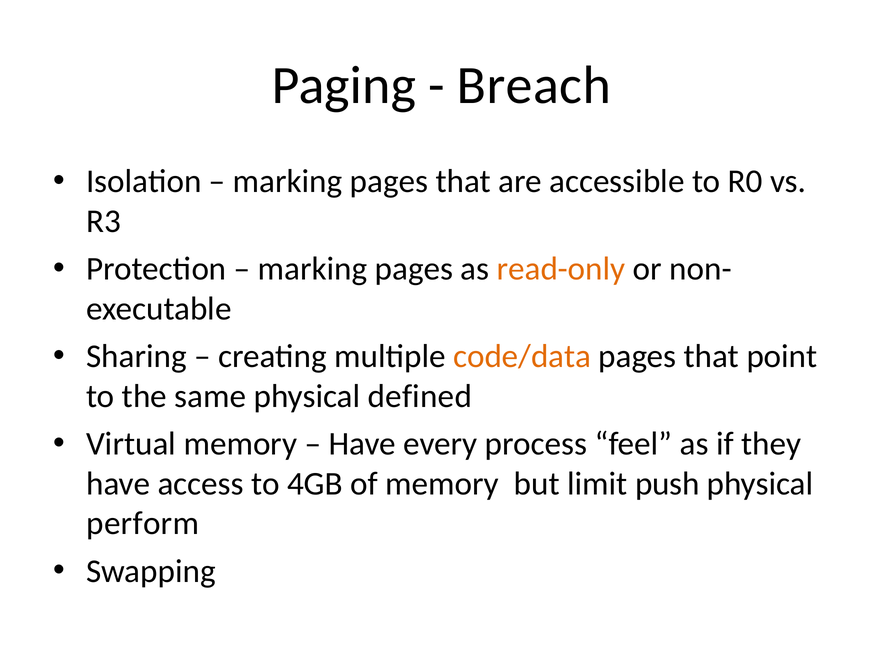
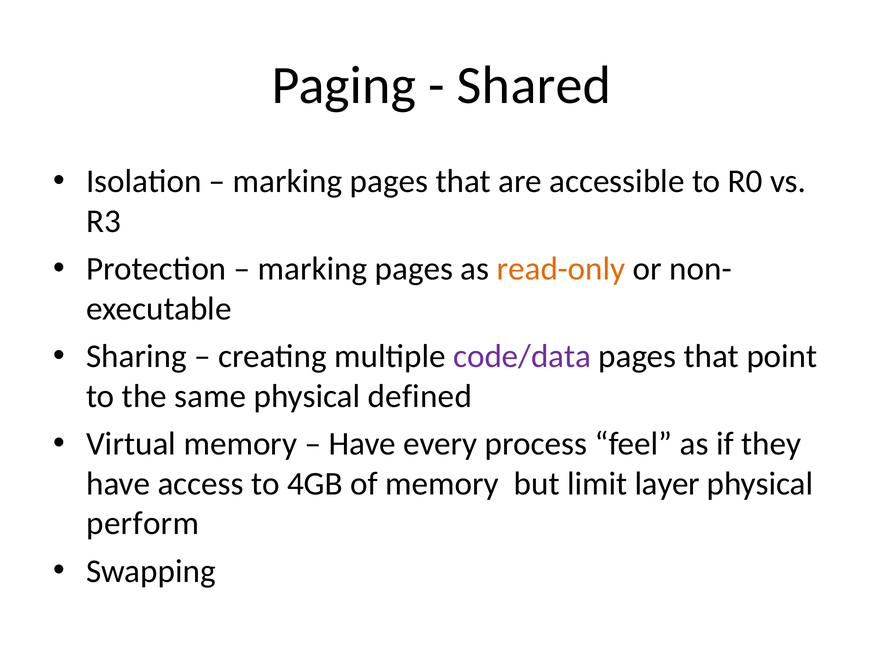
Breach: Breach -> Shared
code/data colour: orange -> purple
push: push -> layer
